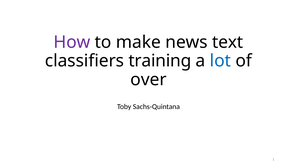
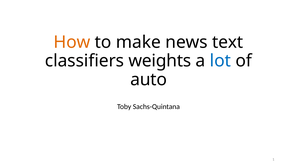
How colour: purple -> orange
training: training -> weights
over: over -> auto
